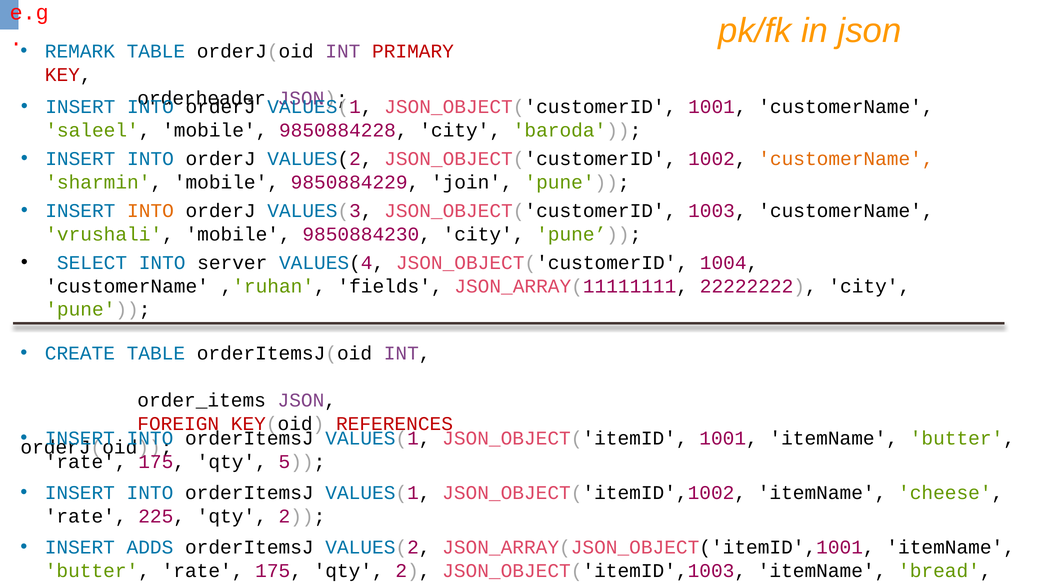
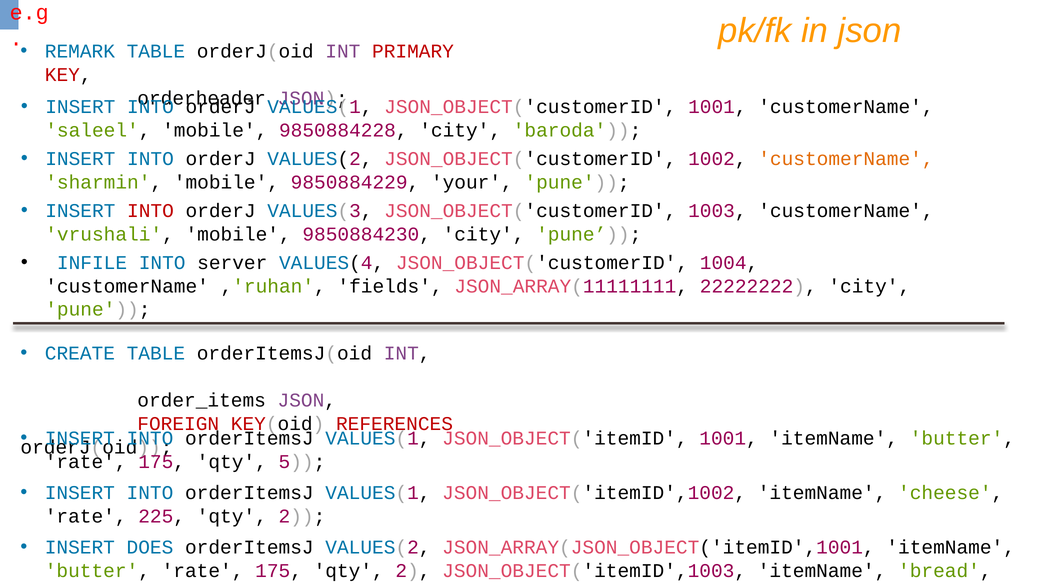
join: join -> your
INTO at (150, 210) colour: orange -> red
SELECT: SELECT -> INFILE
ADDS: ADDS -> DOES
